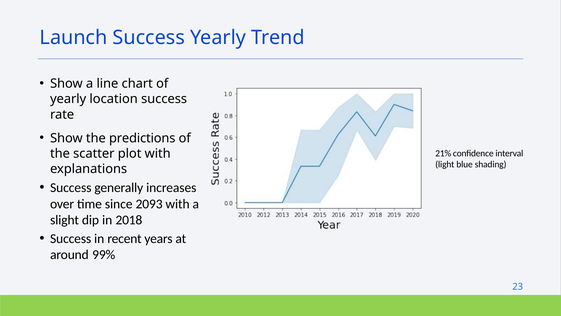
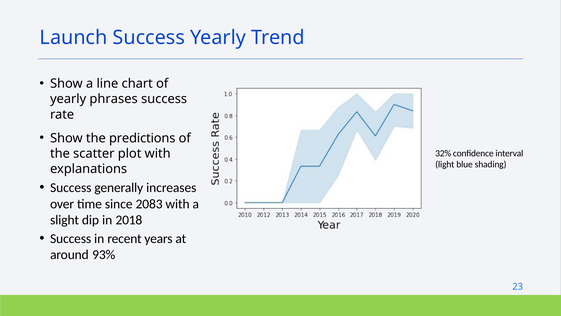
location: location -> phrases
21%: 21% -> 32%
2093: 2093 -> 2083
99%: 99% -> 93%
